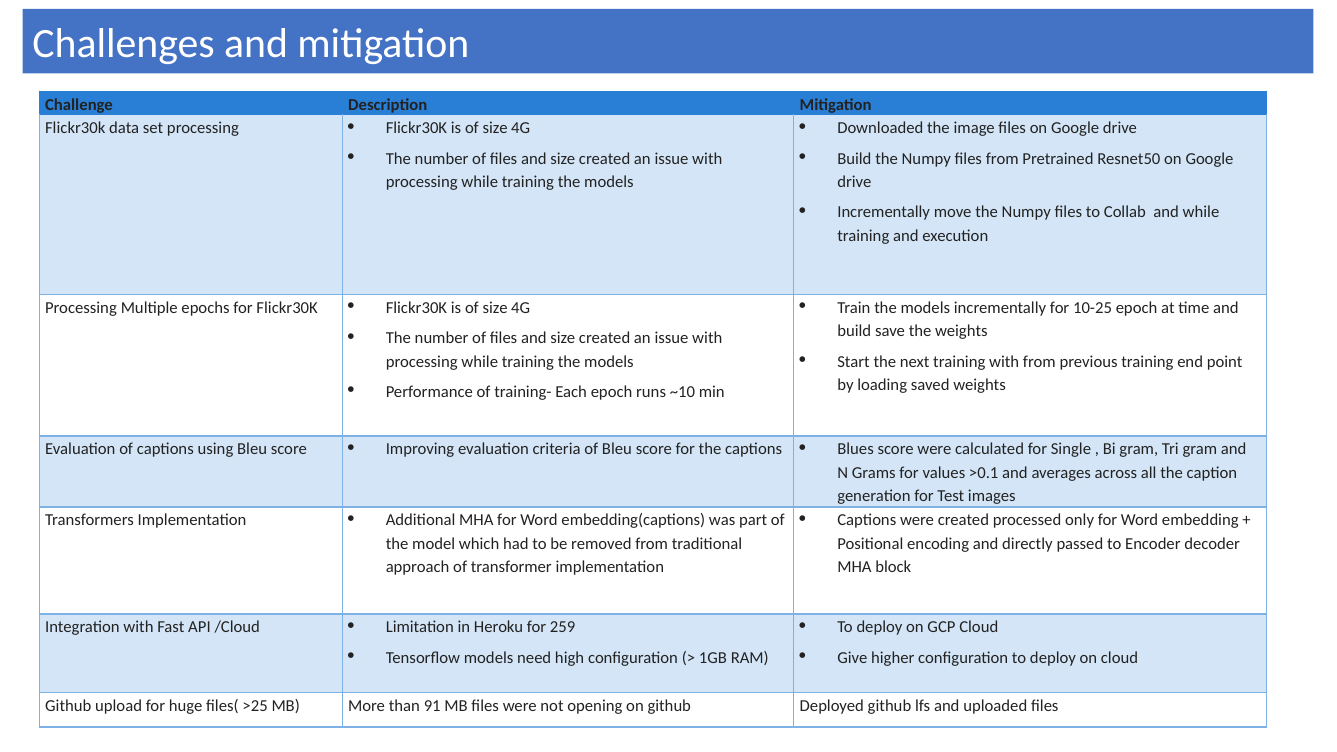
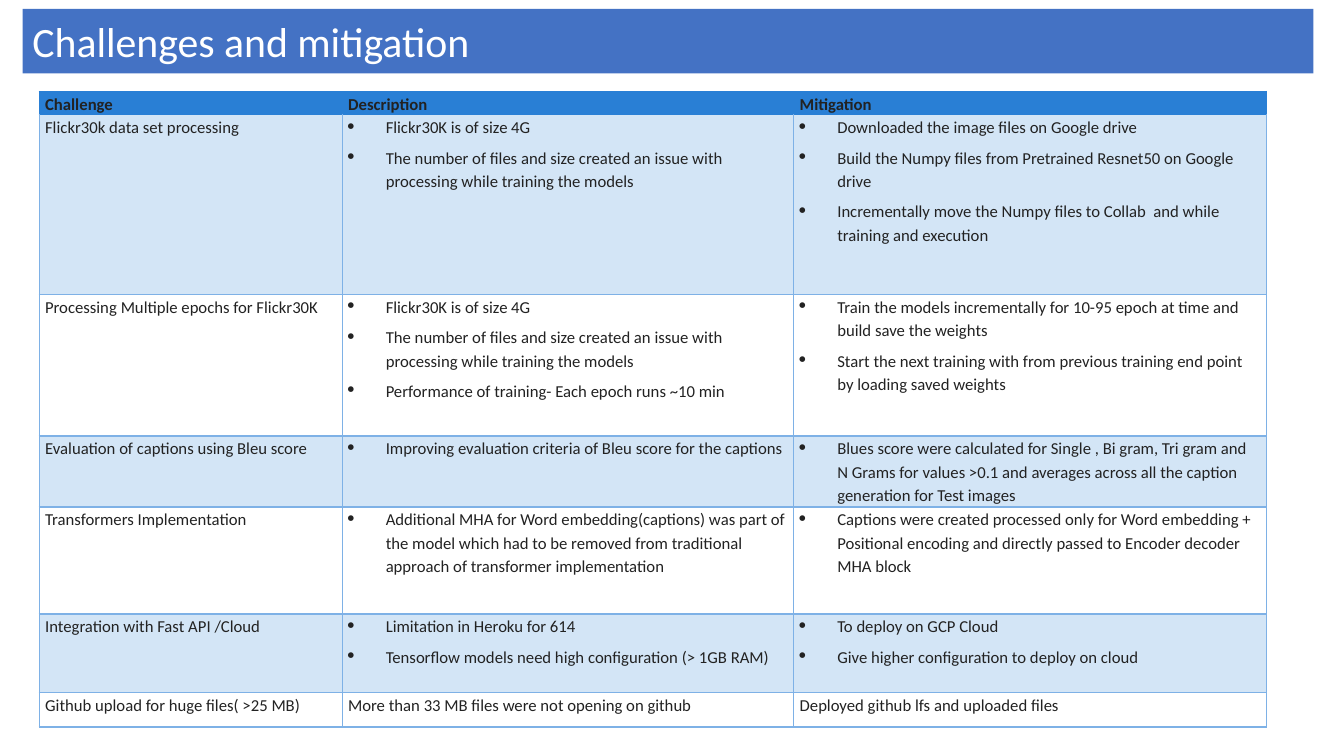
10-25: 10-25 -> 10-95
259: 259 -> 614
91: 91 -> 33
